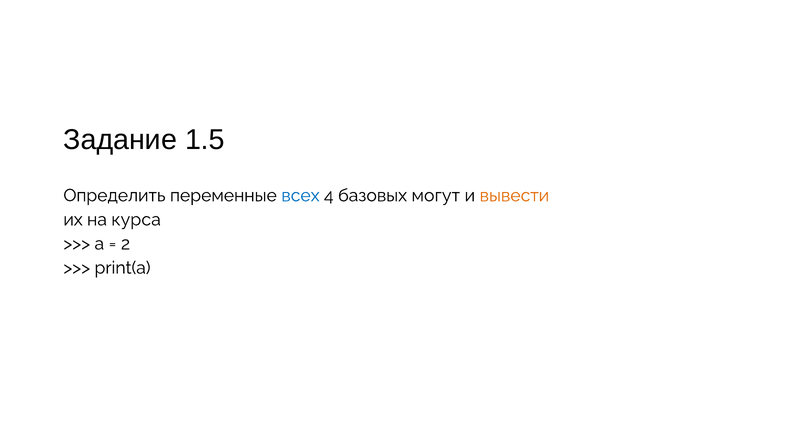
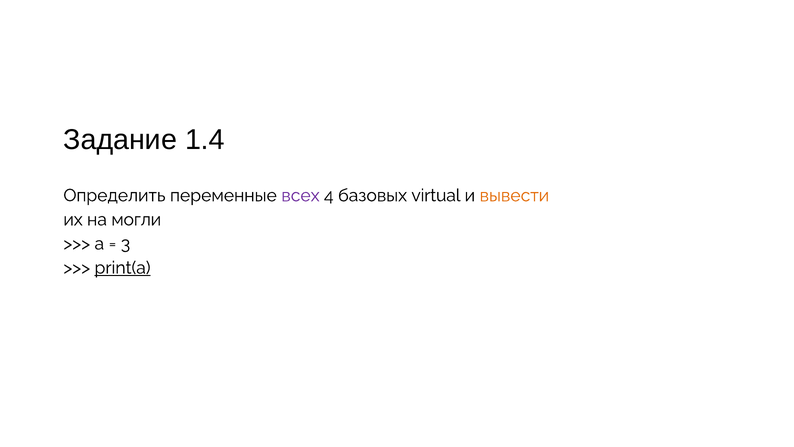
1.5: 1.5 -> 1.4
всех colour: blue -> purple
могут: могут -> virtual
курса: курса -> могли
2: 2 -> 3
print(a underline: none -> present
